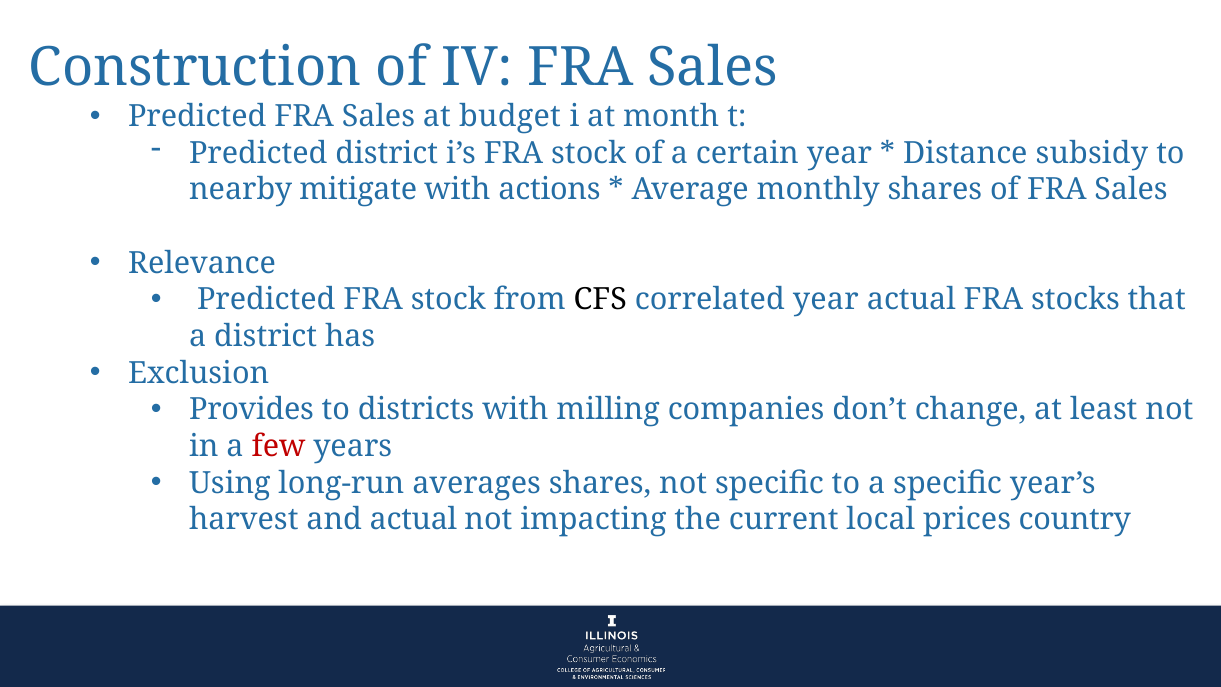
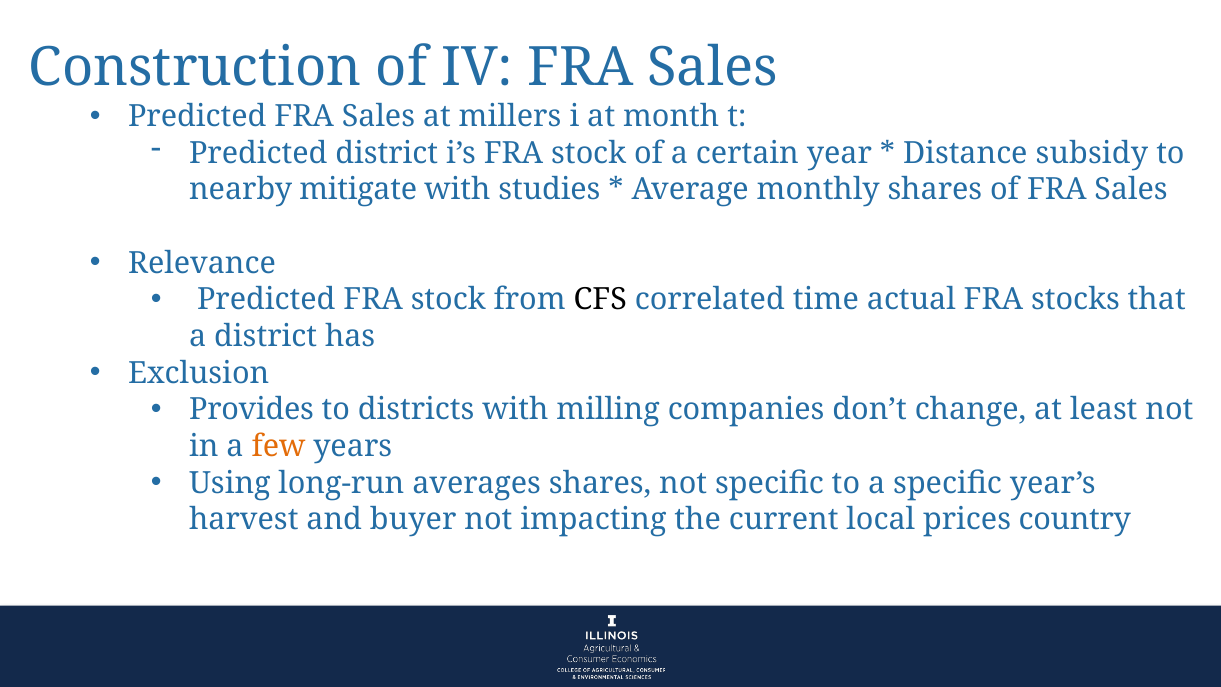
budget: budget -> millers
actions: actions -> studies
correlated year: year -> time
few colour: red -> orange
and actual: actual -> buyer
